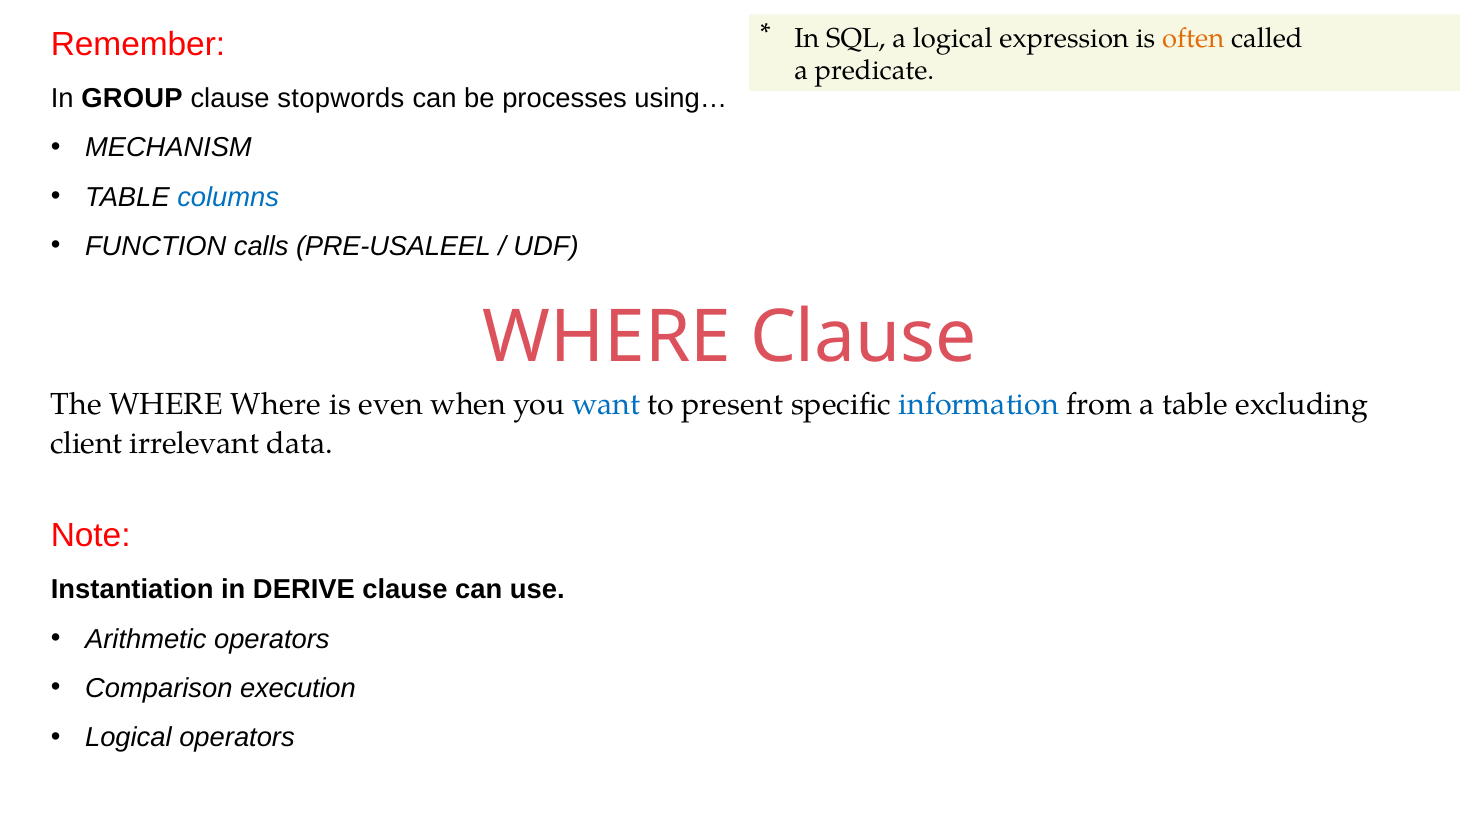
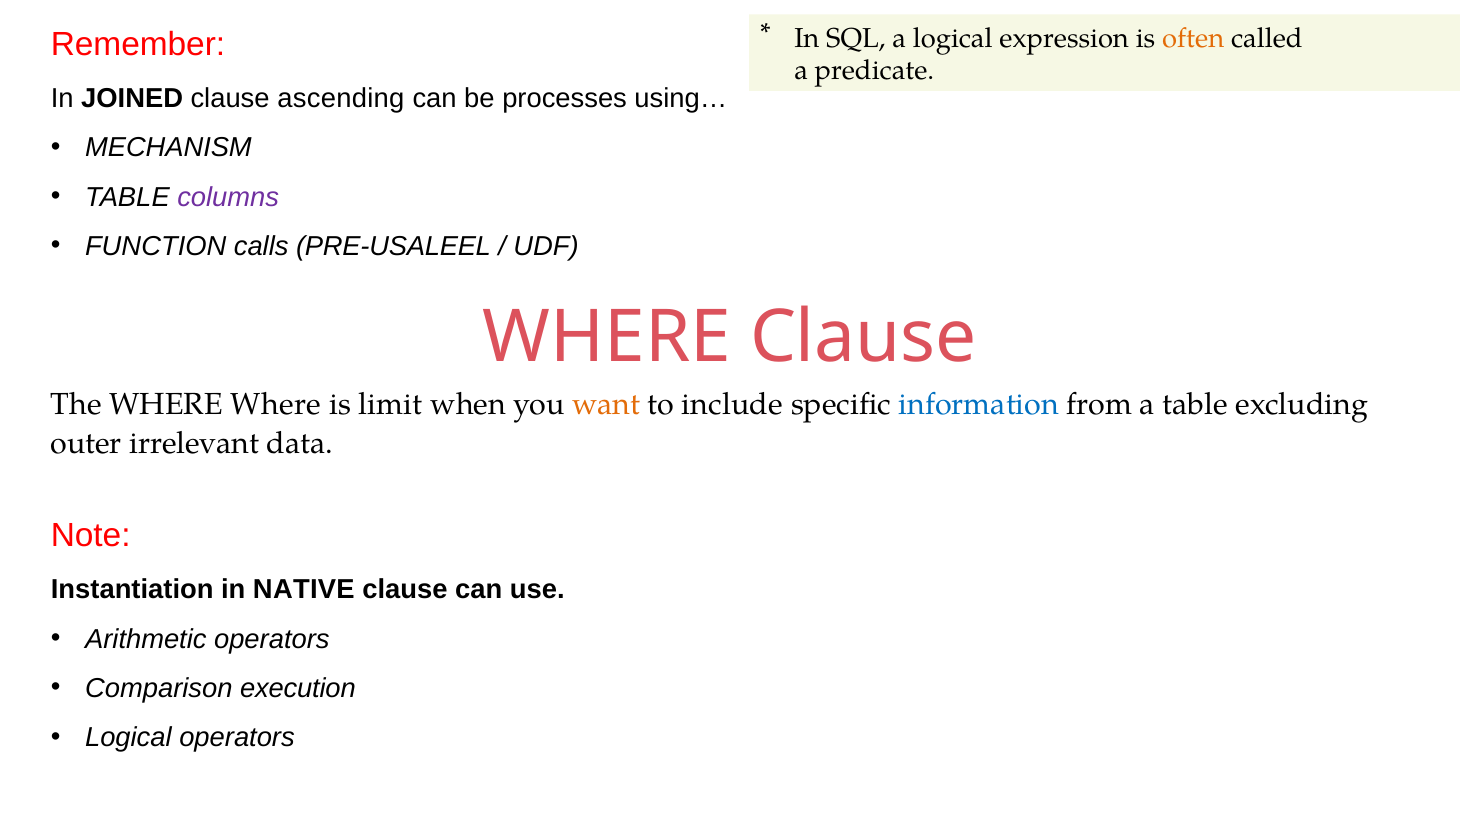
GROUP: GROUP -> JOINED
stopwords: stopwords -> ascending
columns colour: blue -> purple
even: even -> limit
want colour: blue -> orange
present: present -> include
client: client -> outer
DERIVE: DERIVE -> NATIVE
